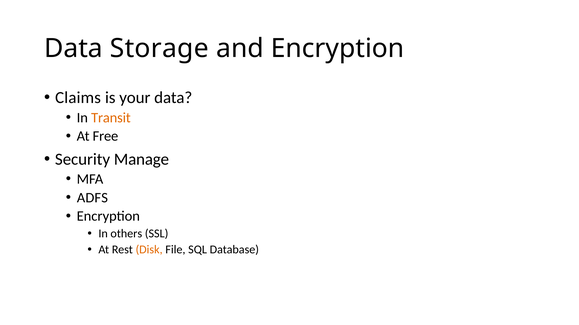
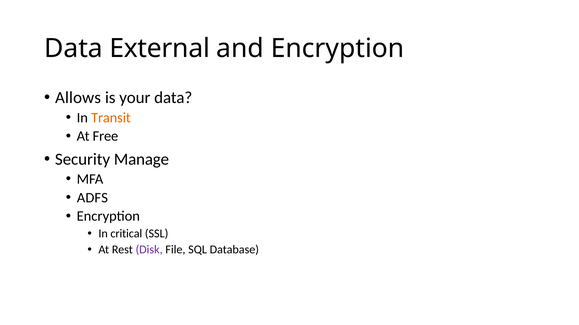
Storage: Storage -> External
Claims: Claims -> Allows
others: others -> critical
Disk colour: orange -> purple
